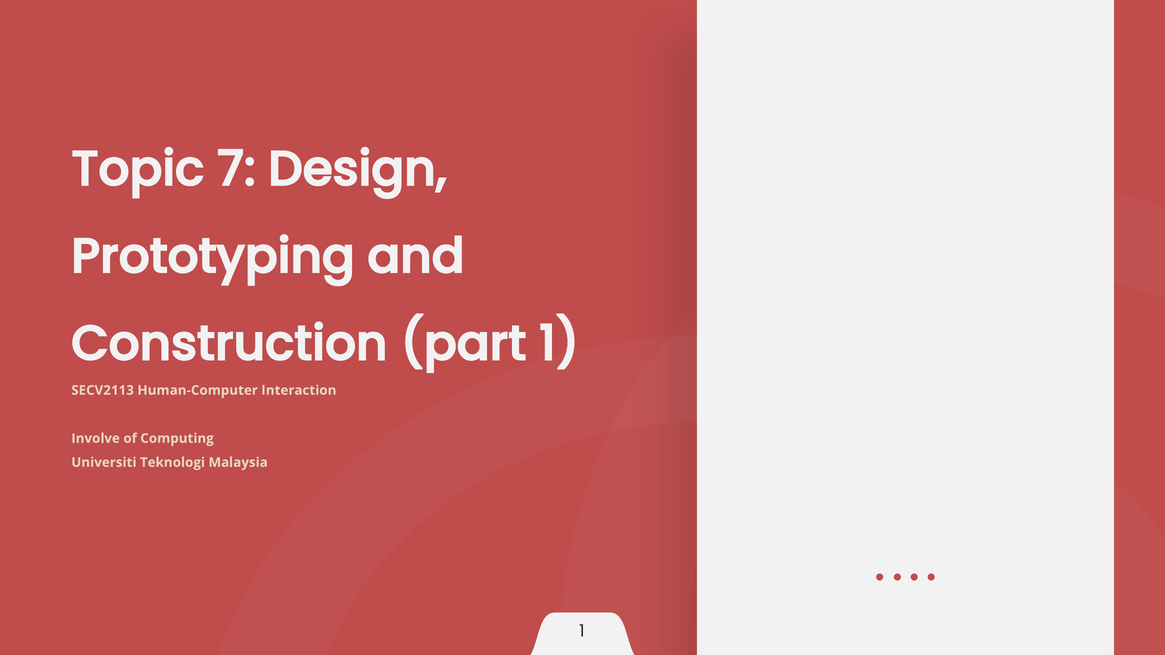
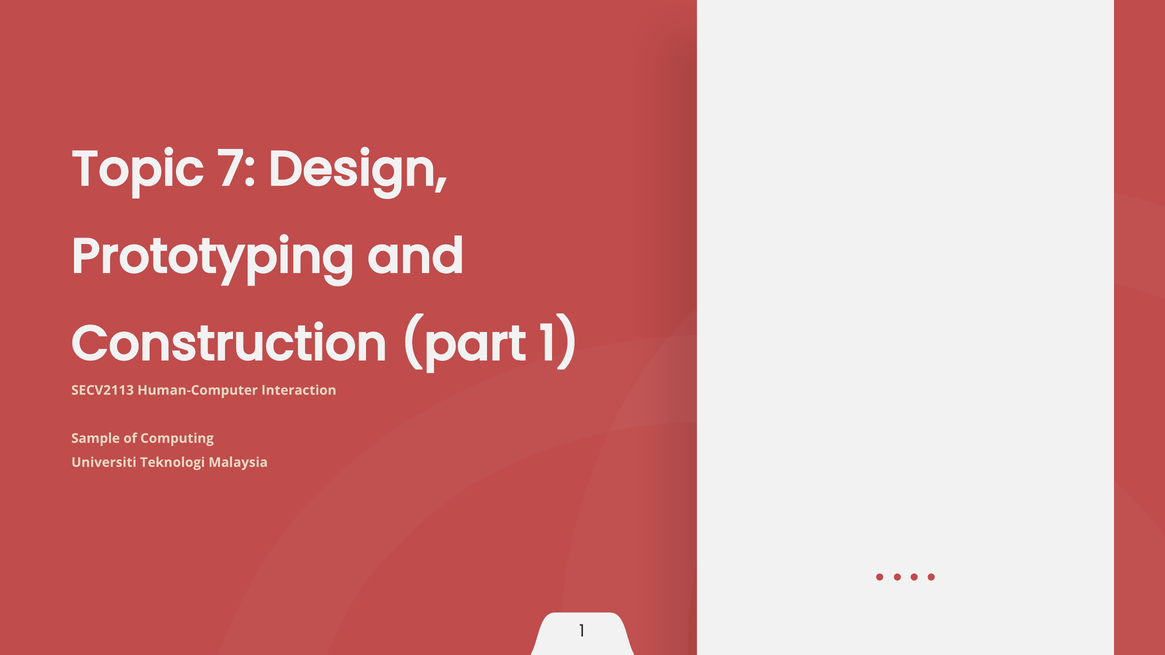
Involve: Involve -> Sample
